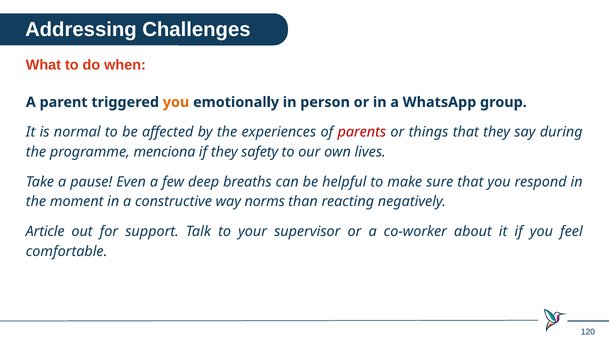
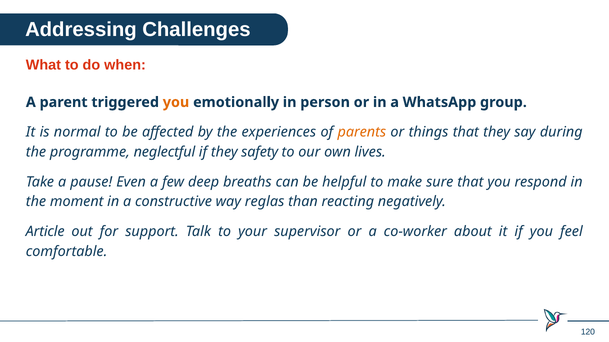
parents colour: red -> orange
menciona: menciona -> neglectful
norms: norms -> reglas
